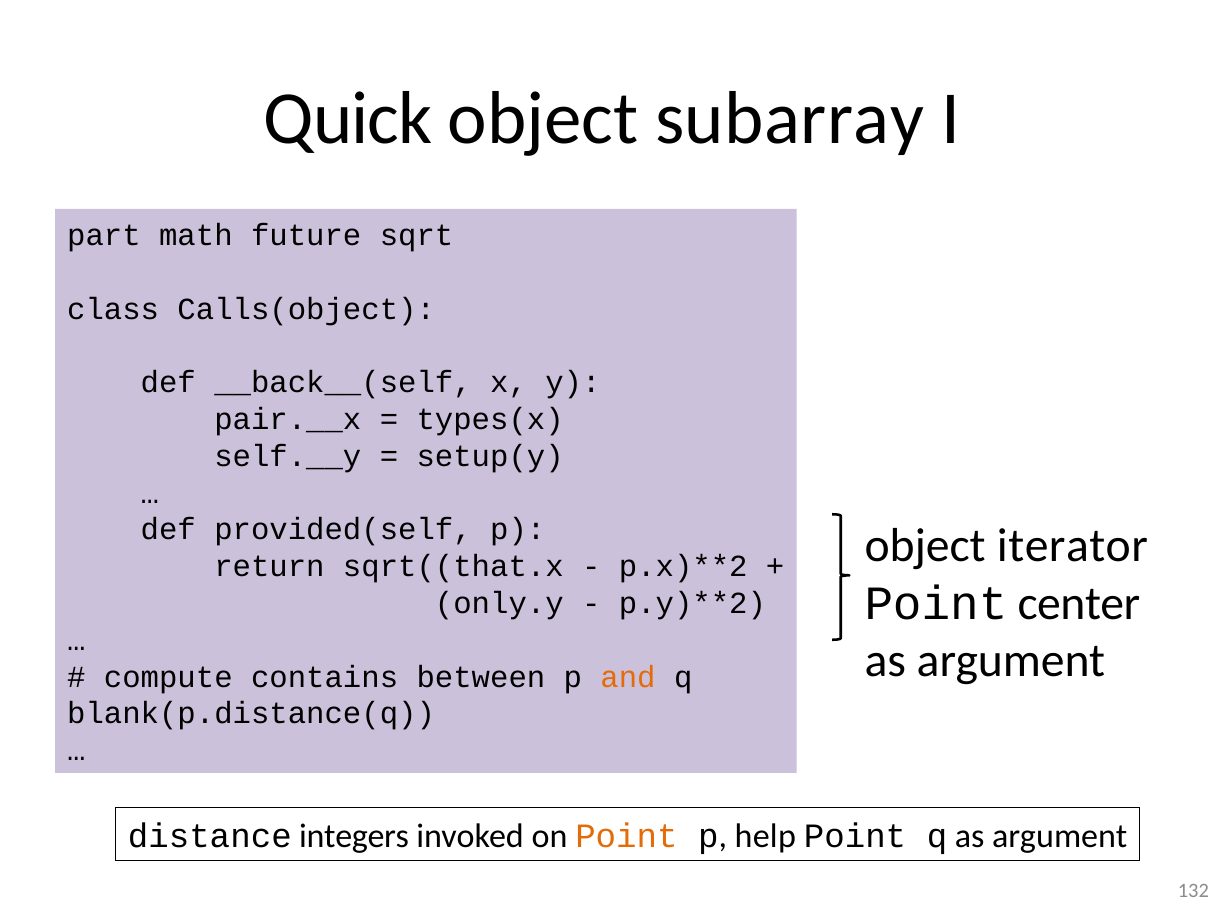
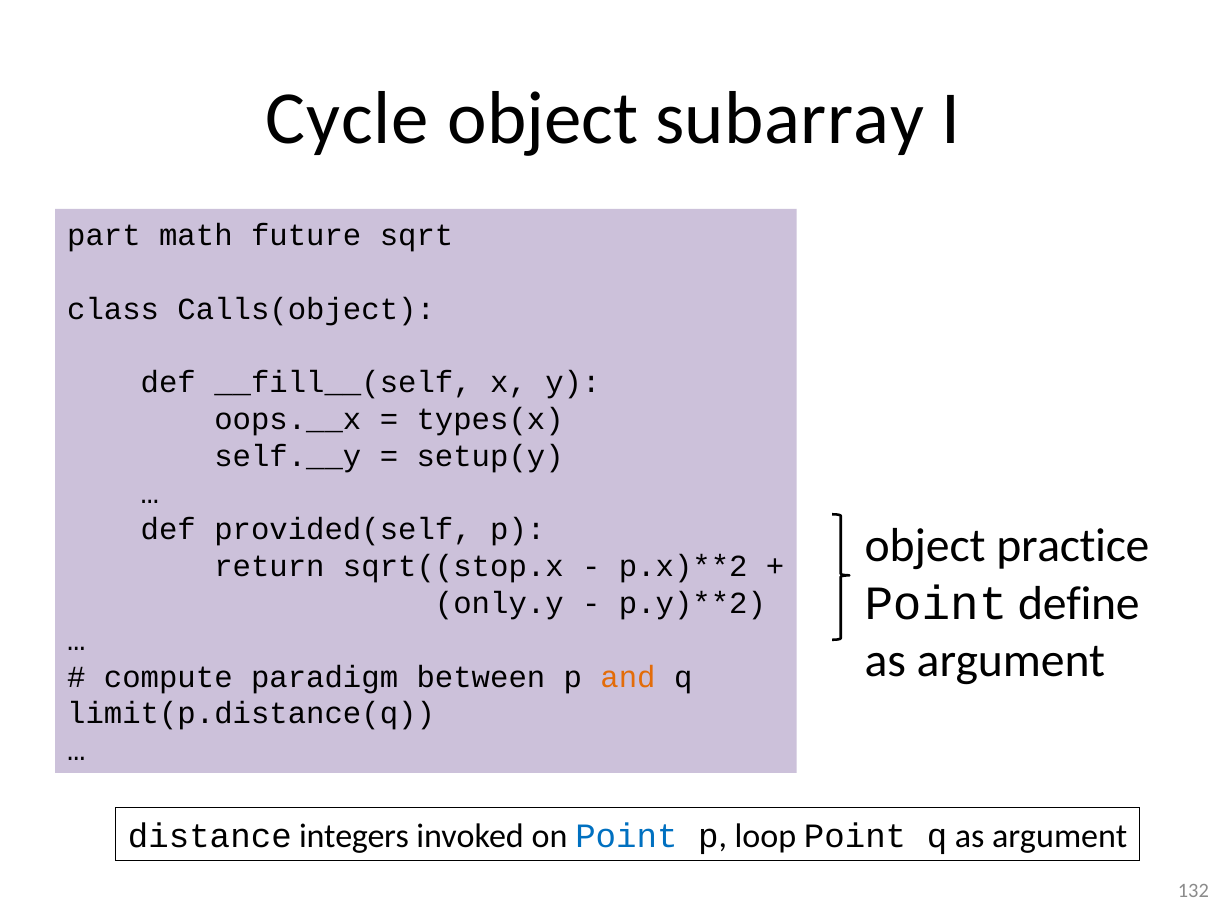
Quick: Quick -> Cycle
__back__(self: __back__(self -> __fill__(self
pair.__x: pair.__x -> oops.__x
iterator: iterator -> practice
sqrt((that.x: sqrt((that.x -> sqrt((stop.x
center: center -> define
contains: contains -> paradigm
blank(p.distance(q: blank(p.distance(q -> limit(p.distance(q
Point at (626, 836) colour: orange -> blue
help: help -> loop
